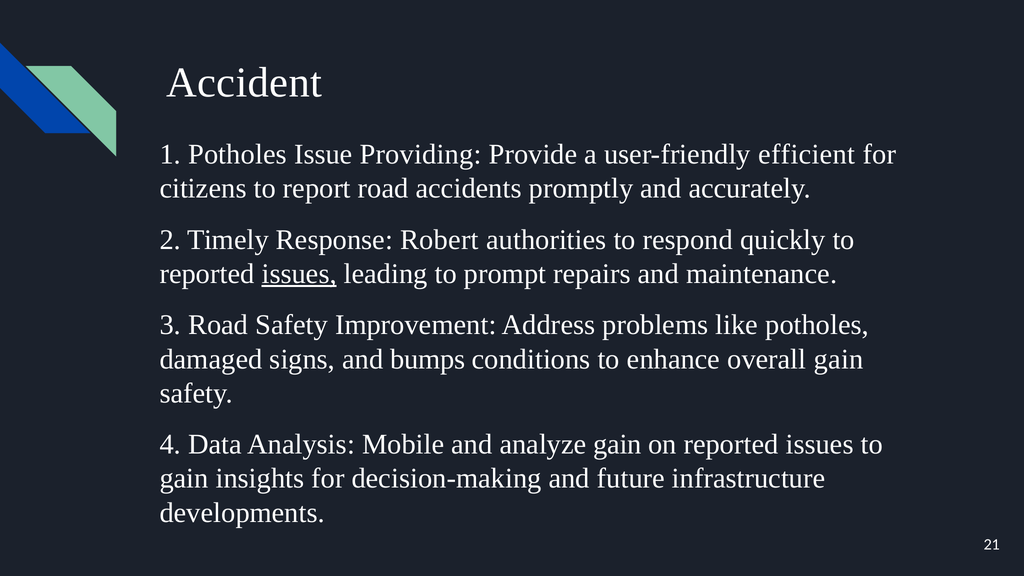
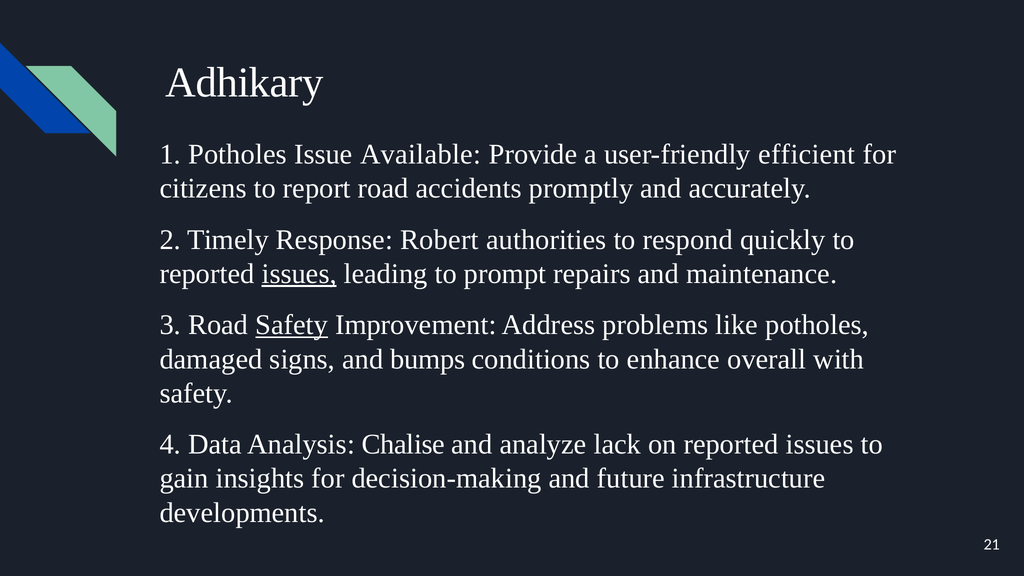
Accident: Accident -> Adhikary
Providing: Providing -> Available
Safety at (292, 325) underline: none -> present
overall gain: gain -> with
Mobile: Mobile -> Chalise
analyze gain: gain -> lack
